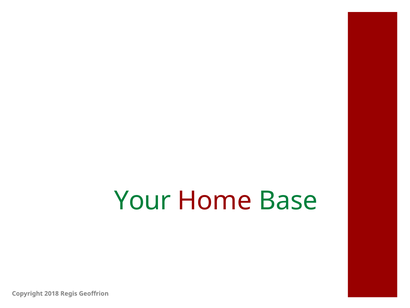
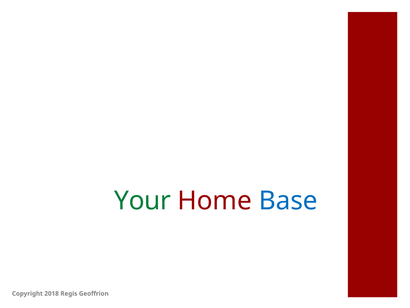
Base colour: green -> blue
